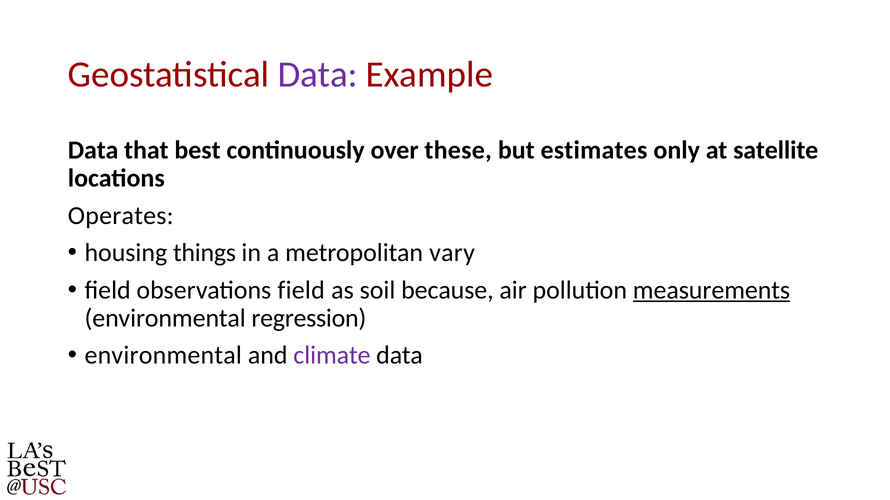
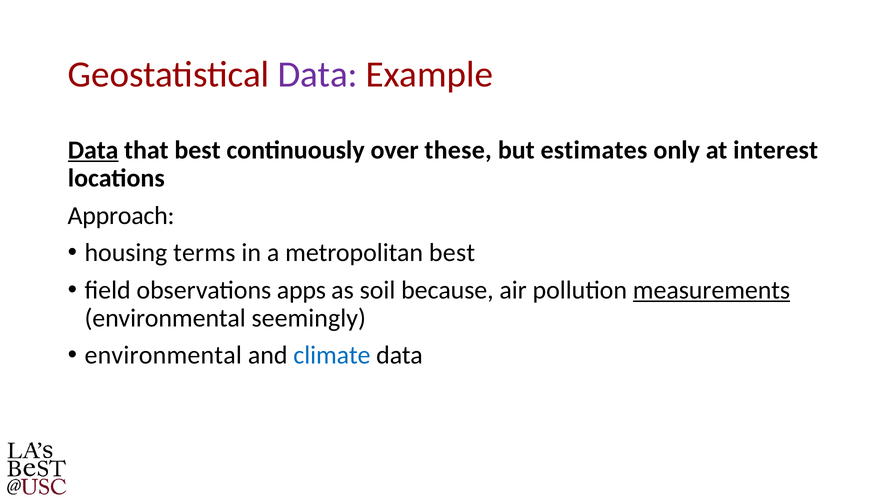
Data at (93, 150) underline: none -> present
satellite: satellite -> interest
Operates: Operates -> Approach
things: things -> terms
metropolitan vary: vary -> best
observations field: field -> apps
regression: regression -> seemingly
climate colour: purple -> blue
